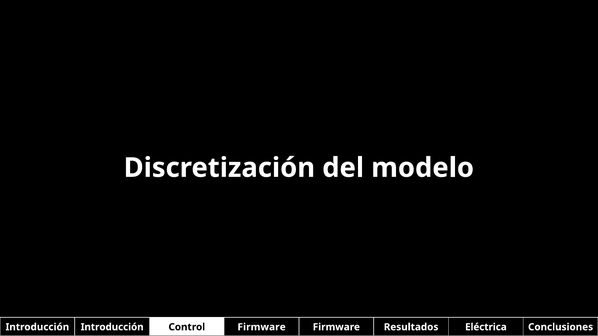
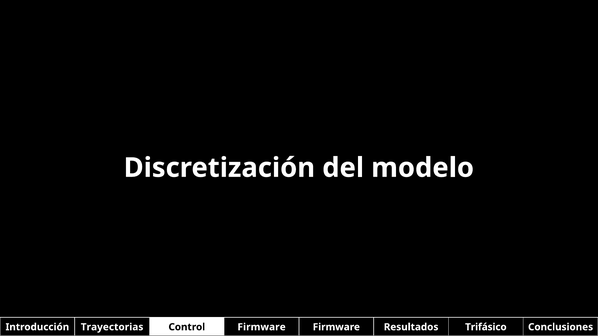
Introducción Introducción: Introducción -> Trayectorias
Eléctrica: Eléctrica -> Trifásico
